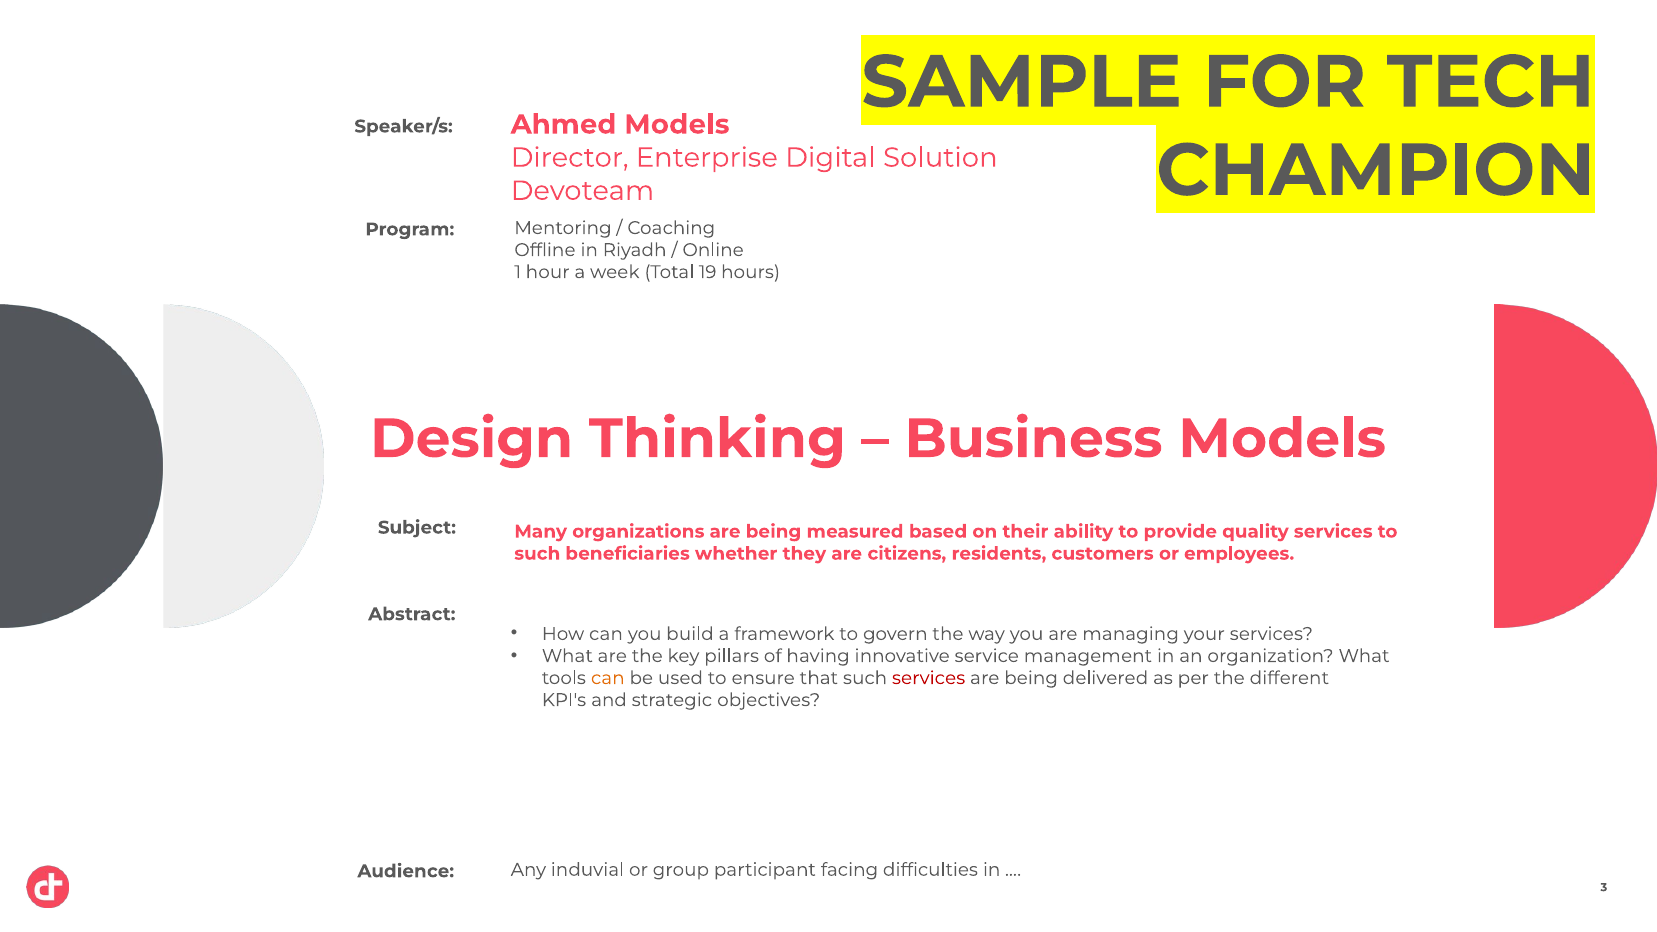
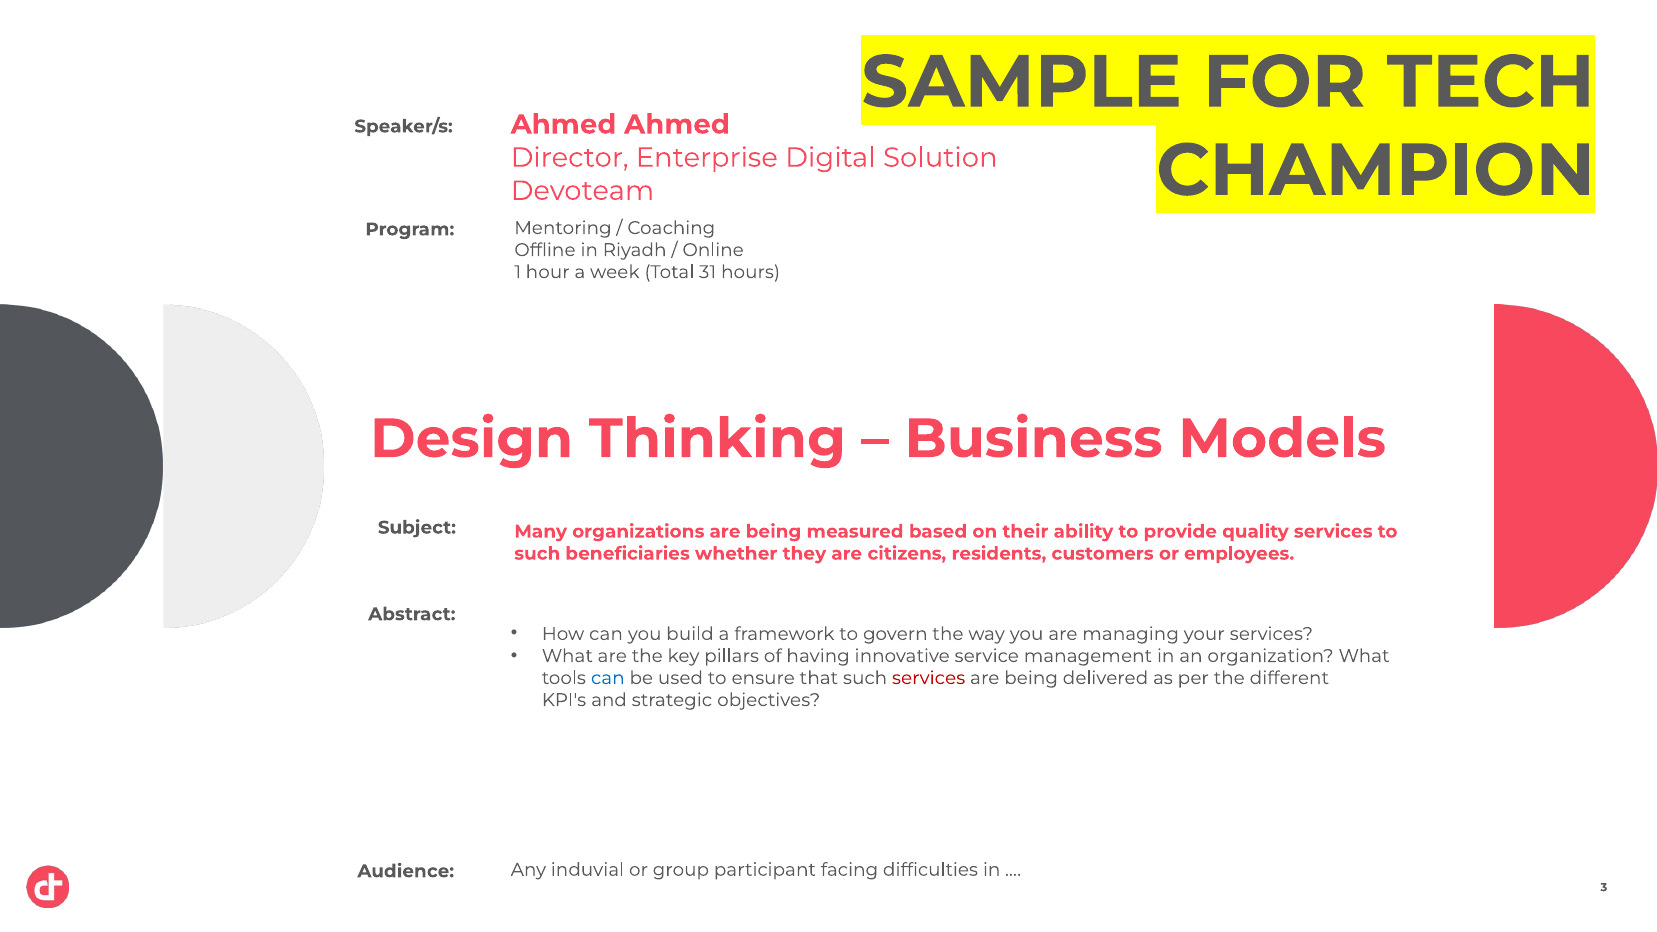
Ahmed Models: Models -> Ahmed
19: 19 -> 31
can at (608, 678) colour: orange -> blue
